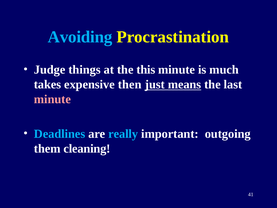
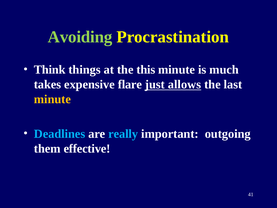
Avoiding colour: light blue -> light green
Judge: Judge -> Think
then: then -> flare
means: means -> allows
minute at (52, 99) colour: pink -> yellow
cleaning: cleaning -> effective
